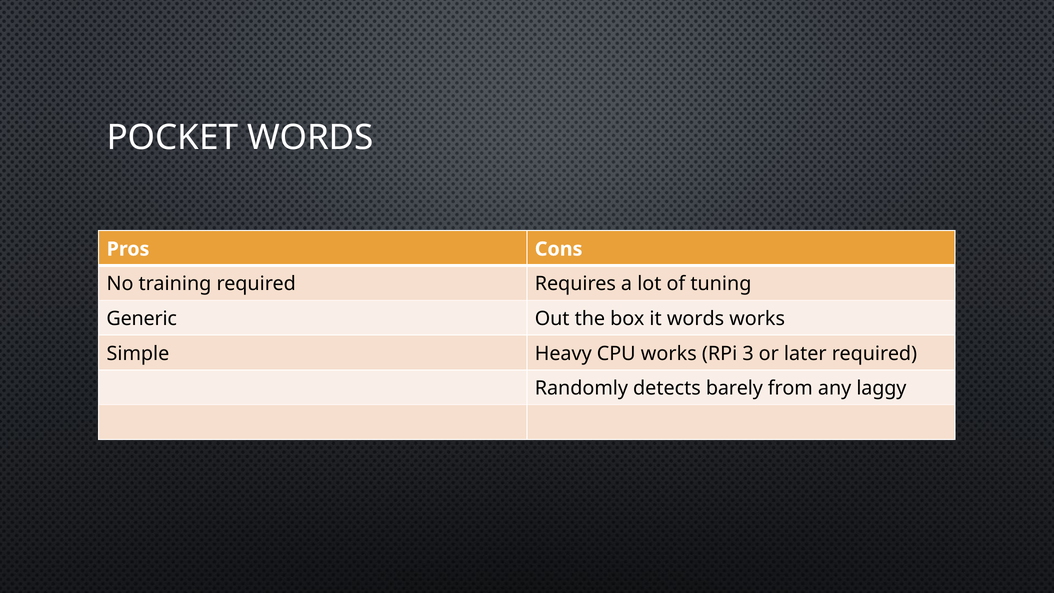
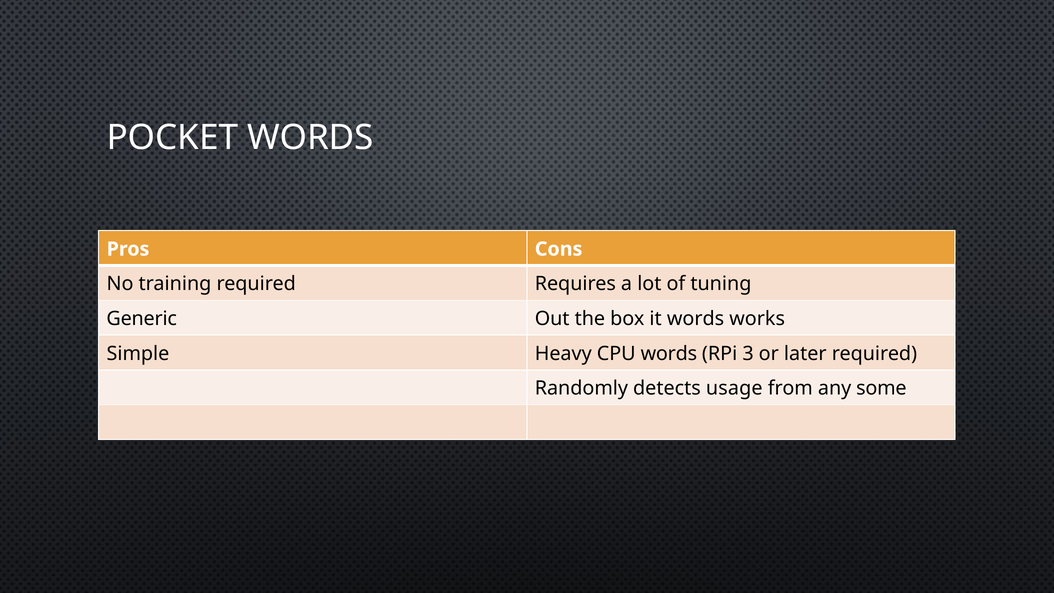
CPU works: works -> words
barely: barely -> usage
laggy: laggy -> some
